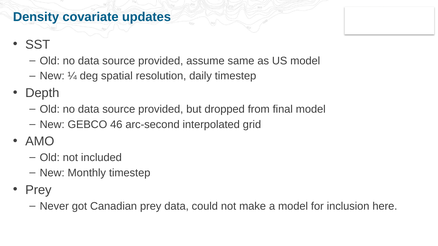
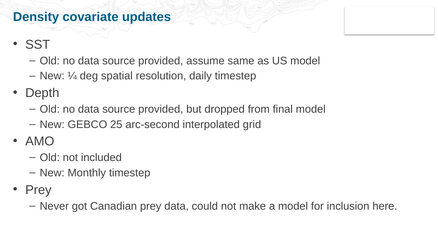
46: 46 -> 25
